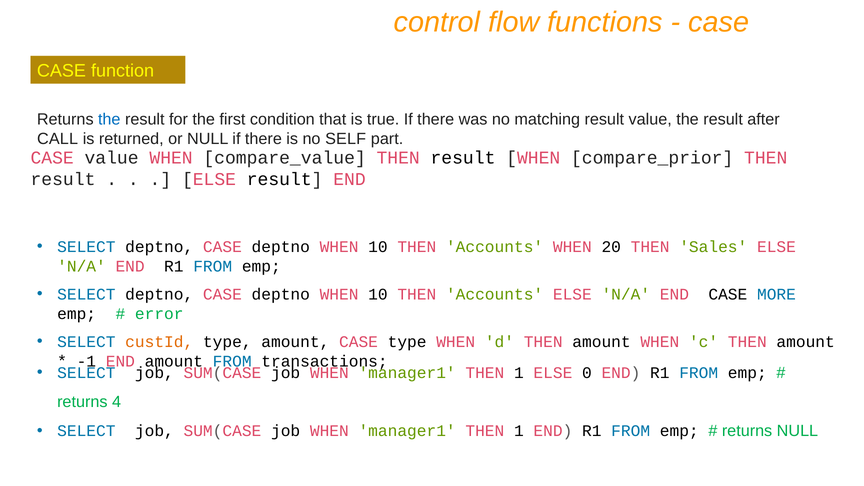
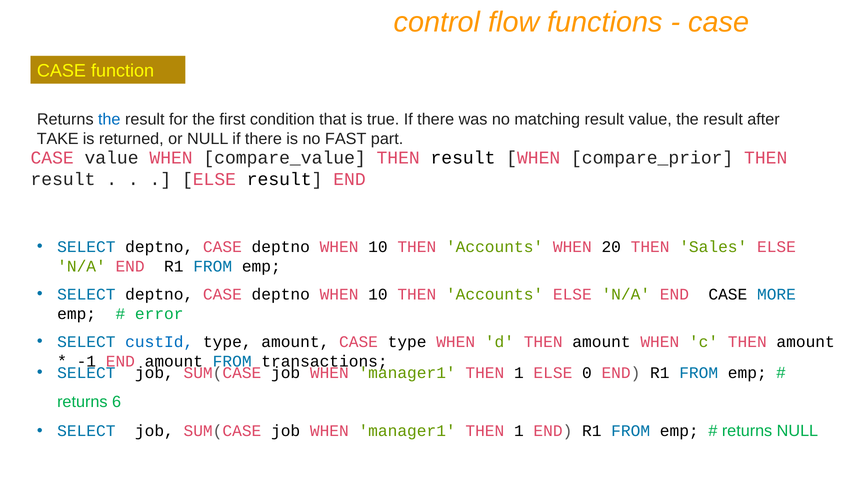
CALL: CALL -> TAKE
SELF: SELF -> FAST
custId colour: orange -> blue
4: 4 -> 6
